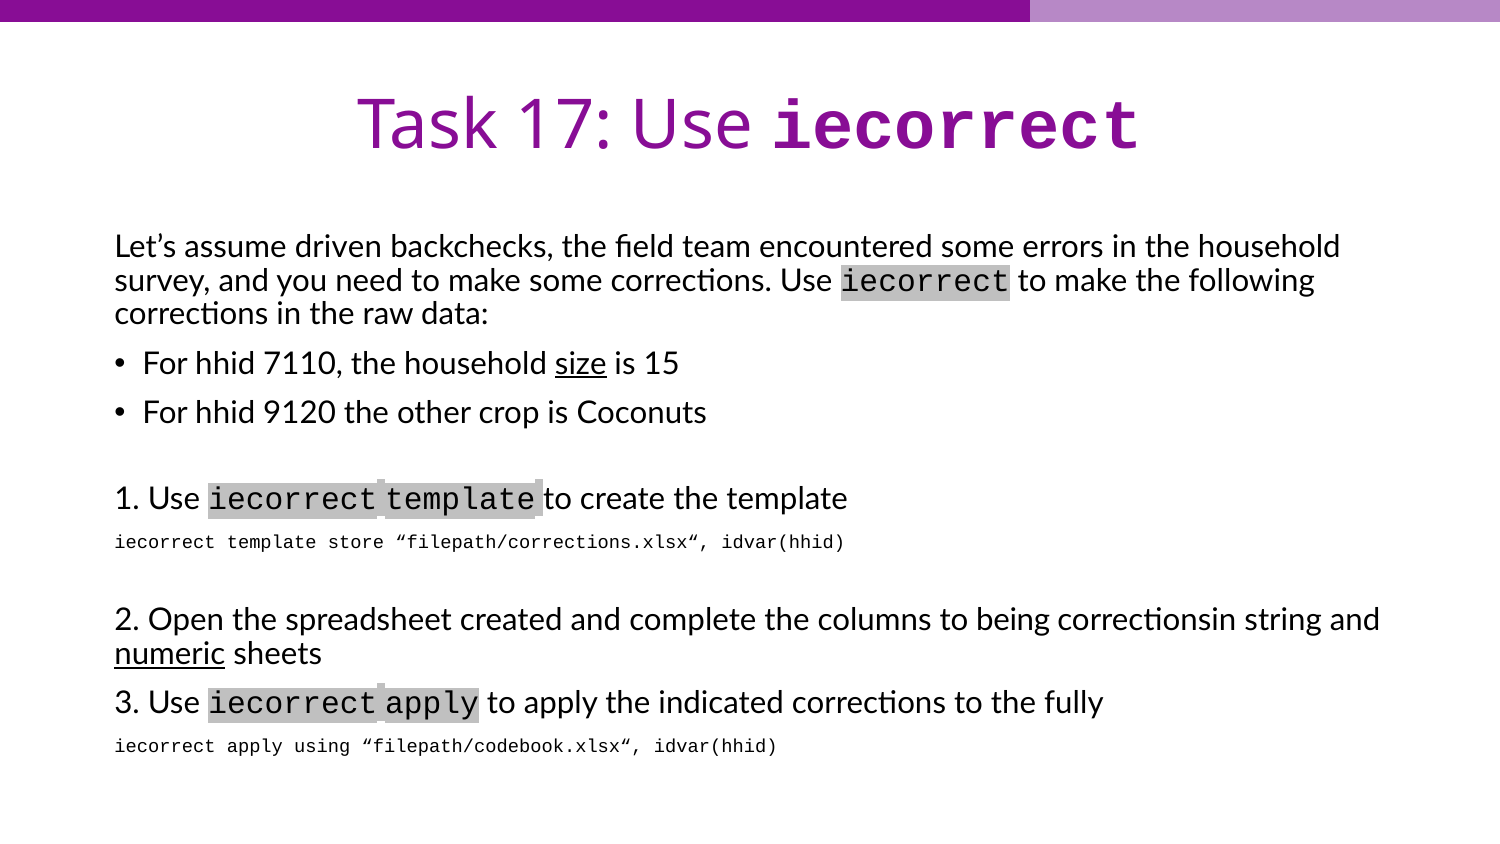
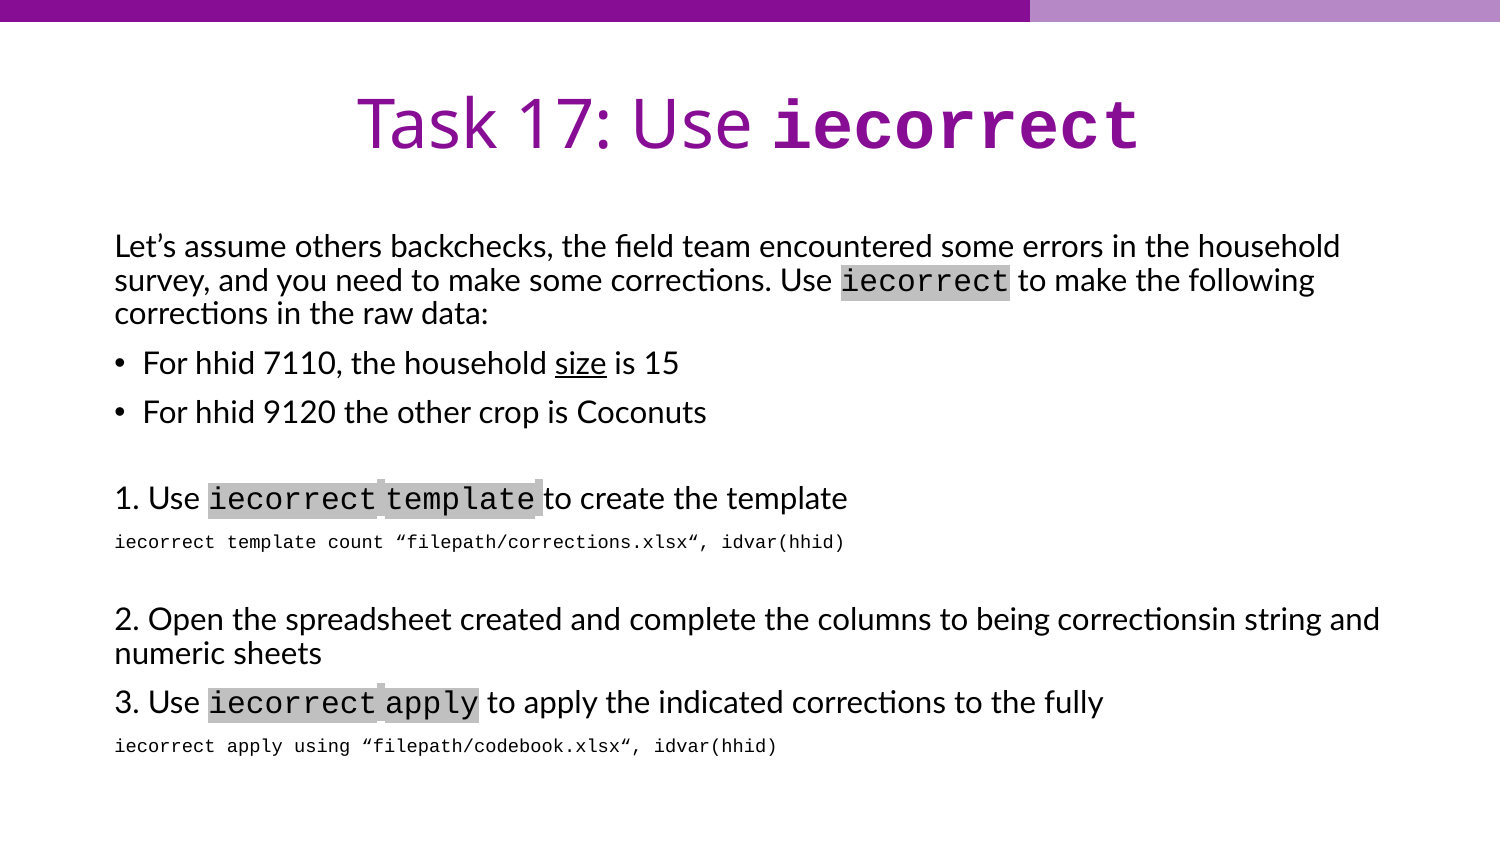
driven: driven -> others
store: store -> count
numeric underline: present -> none
